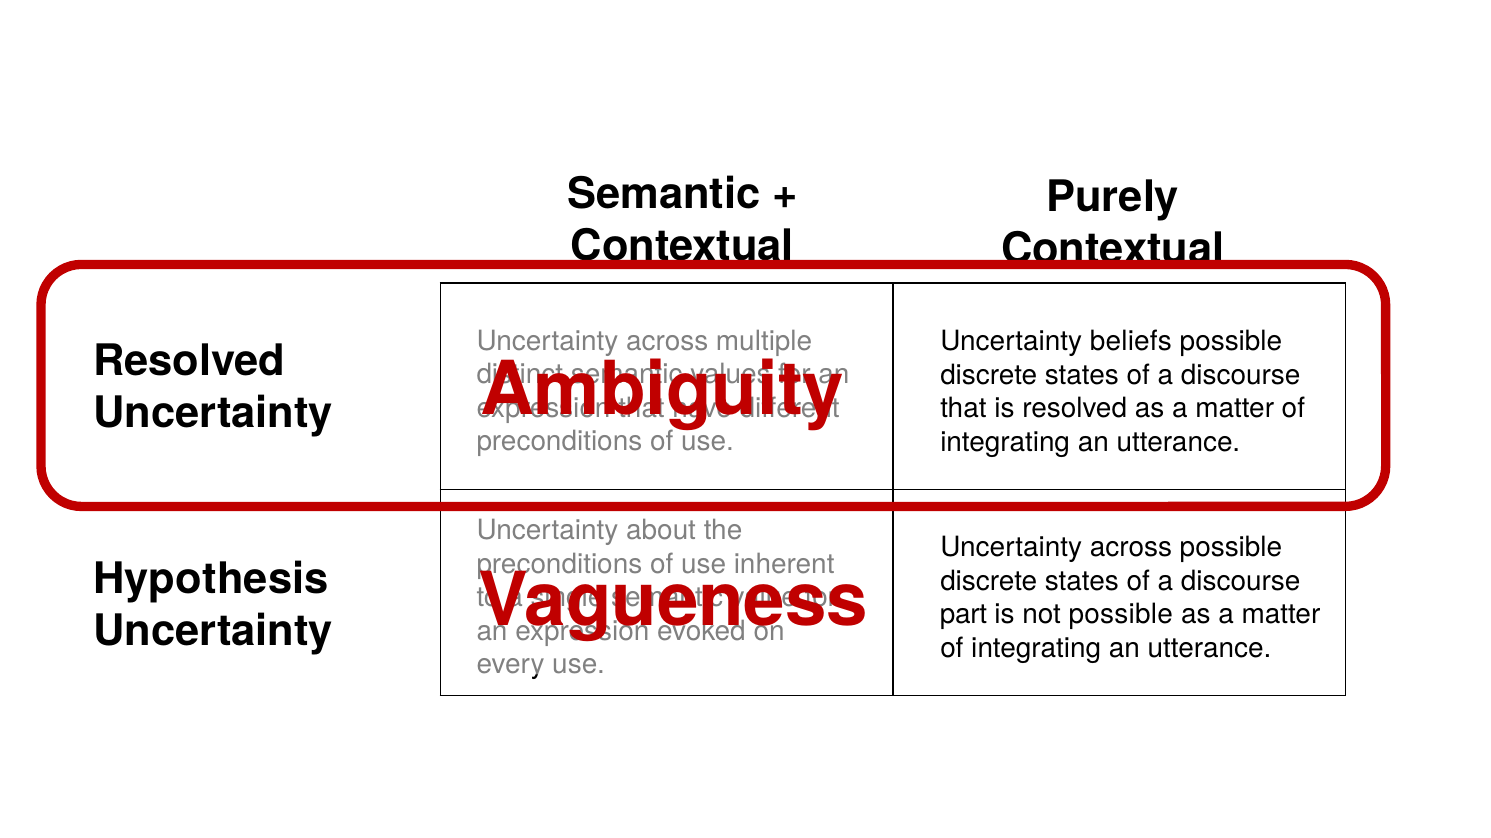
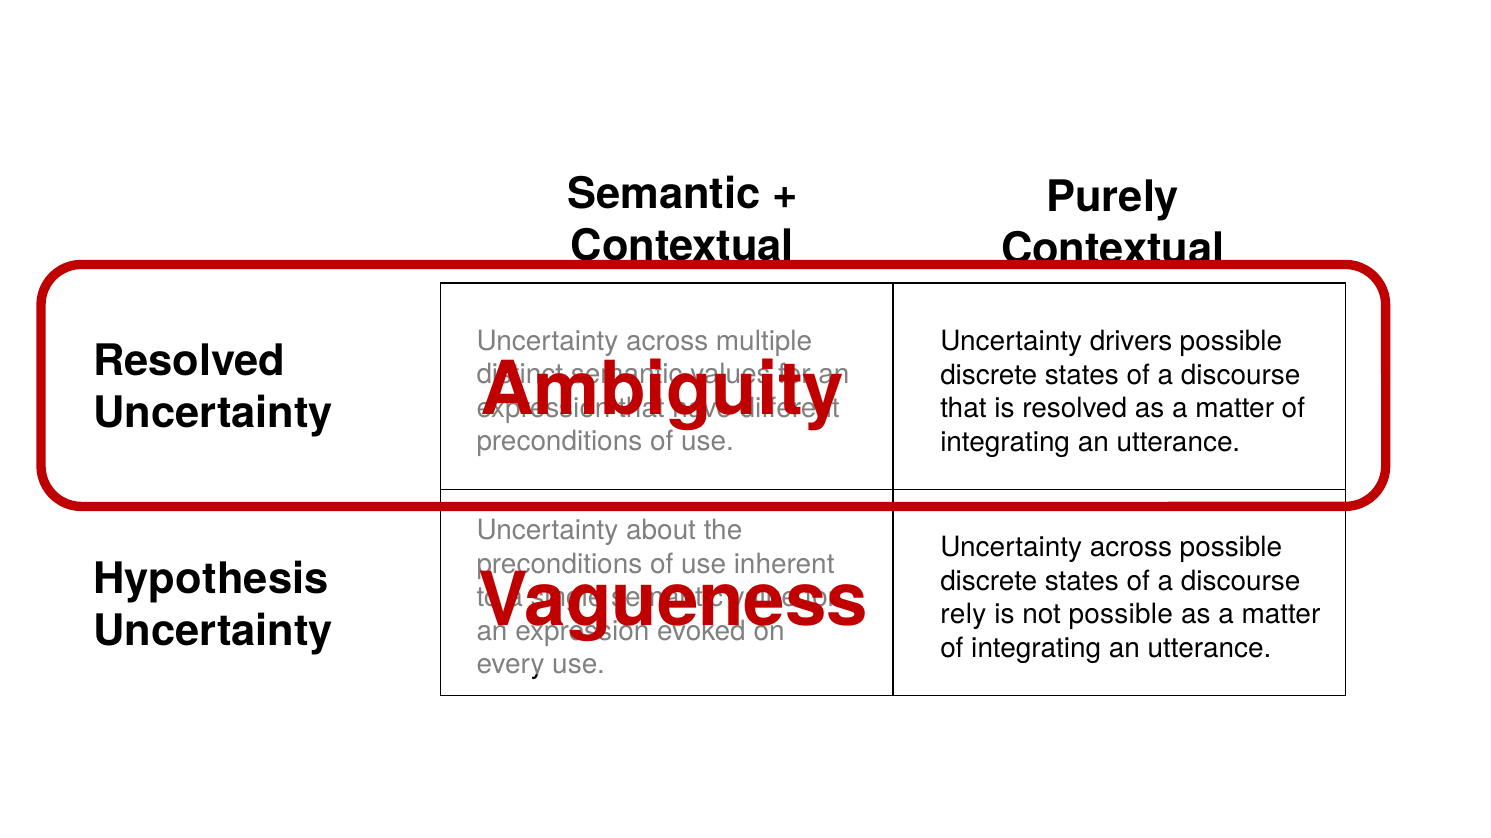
beliefs: beliefs -> drivers
part: part -> rely
